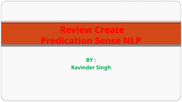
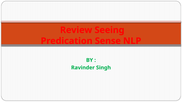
Create: Create -> Seeing
